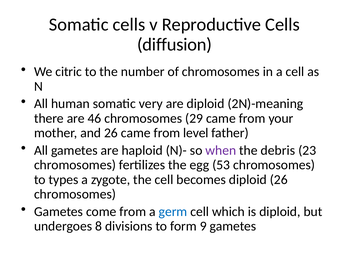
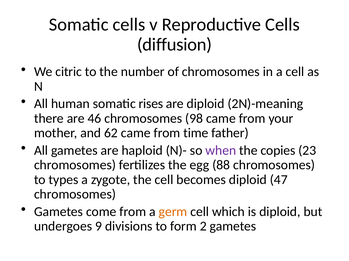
very: very -> rises
29: 29 -> 98
and 26: 26 -> 62
level: level -> time
debris: debris -> copies
53: 53 -> 88
diploid 26: 26 -> 47
germ colour: blue -> orange
8: 8 -> 9
9: 9 -> 2
